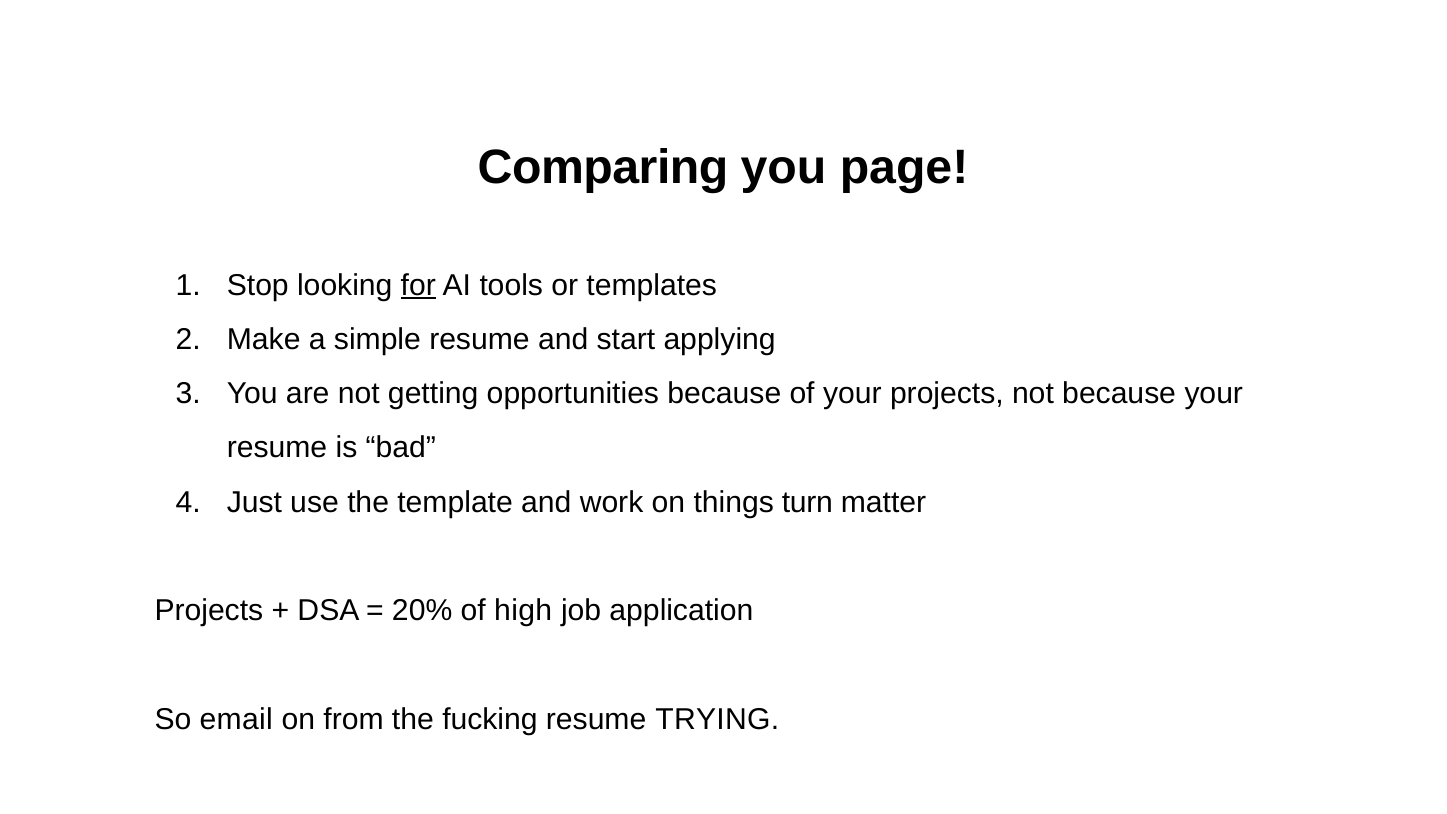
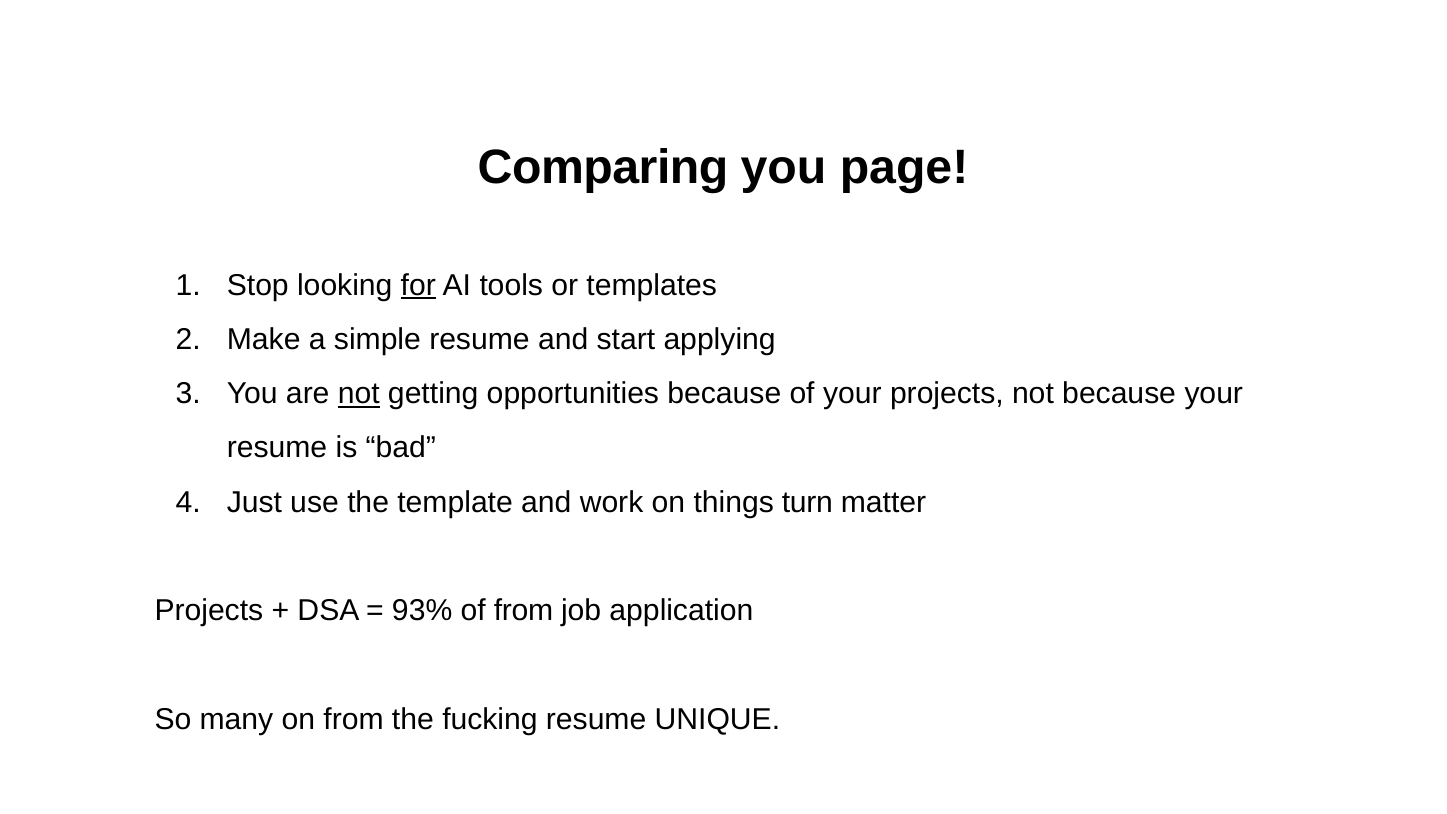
not at (359, 394) underline: none -> present
20%: 20% -> 93%
of high: high -> from
email: email -> many
TRYING: TRYING -> UNIQUE
